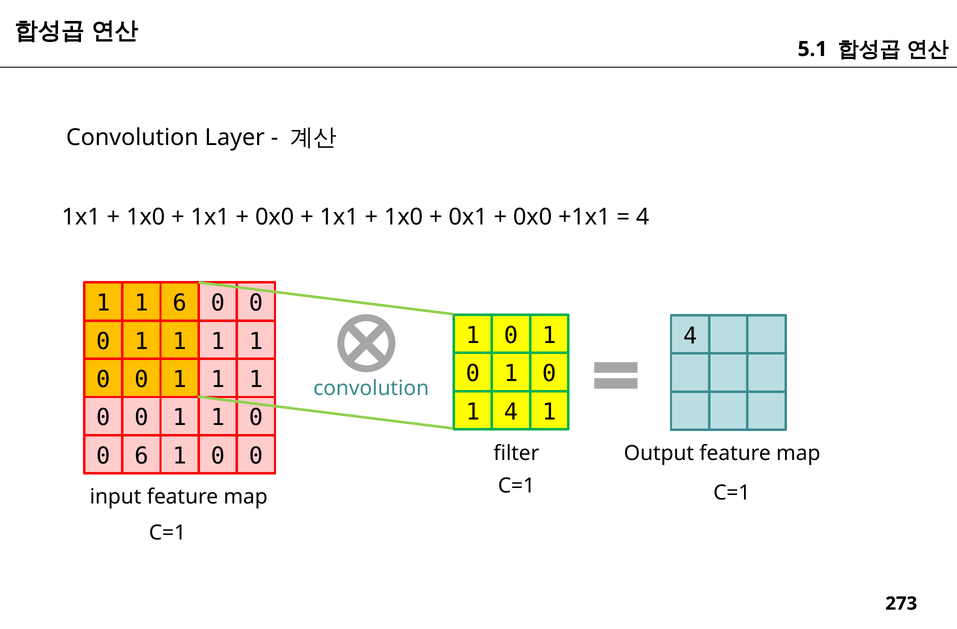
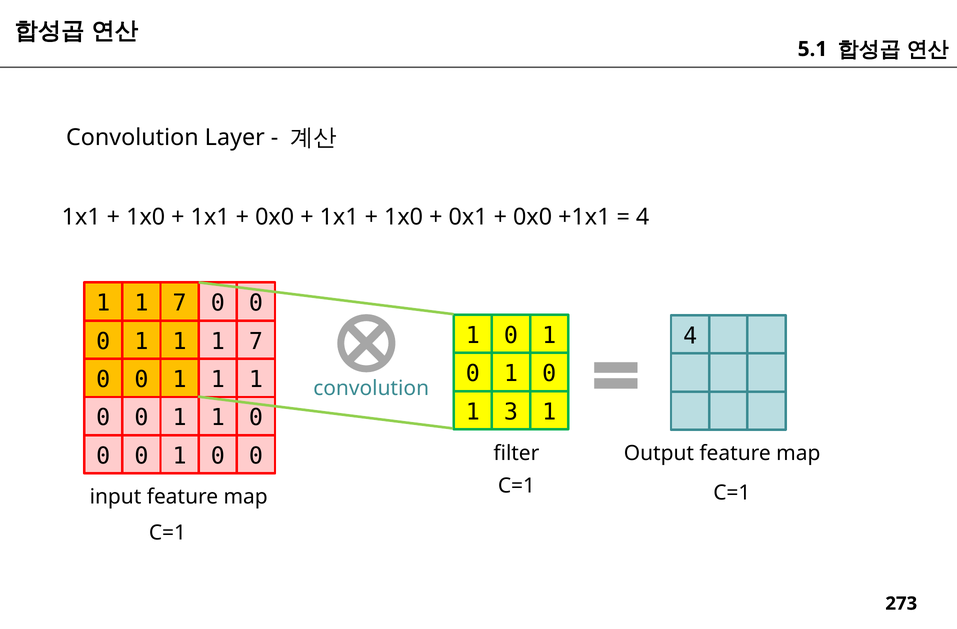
6 at (180, 303): 6 -> 7
1 1 1 1: 1 -> 7
4 at (511, 412): 4 -> 3
6 at (141, 456): 6 -> 0
